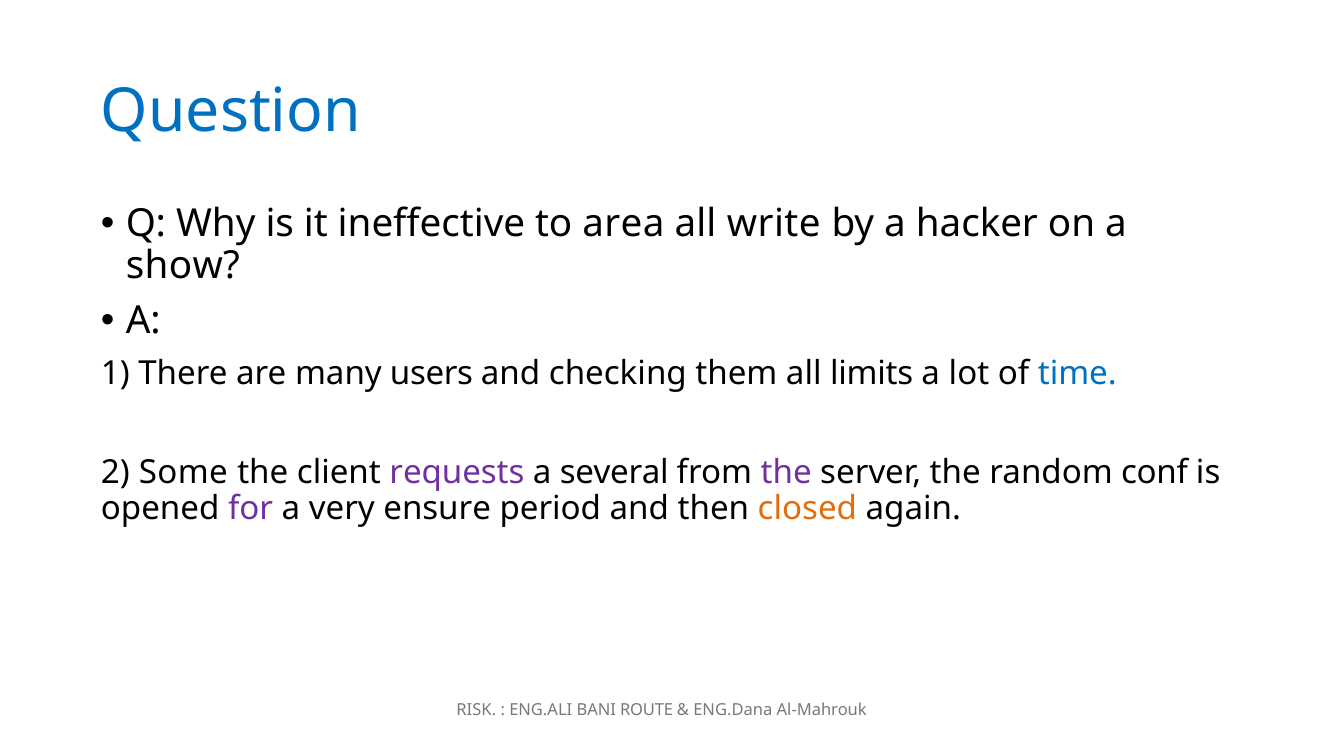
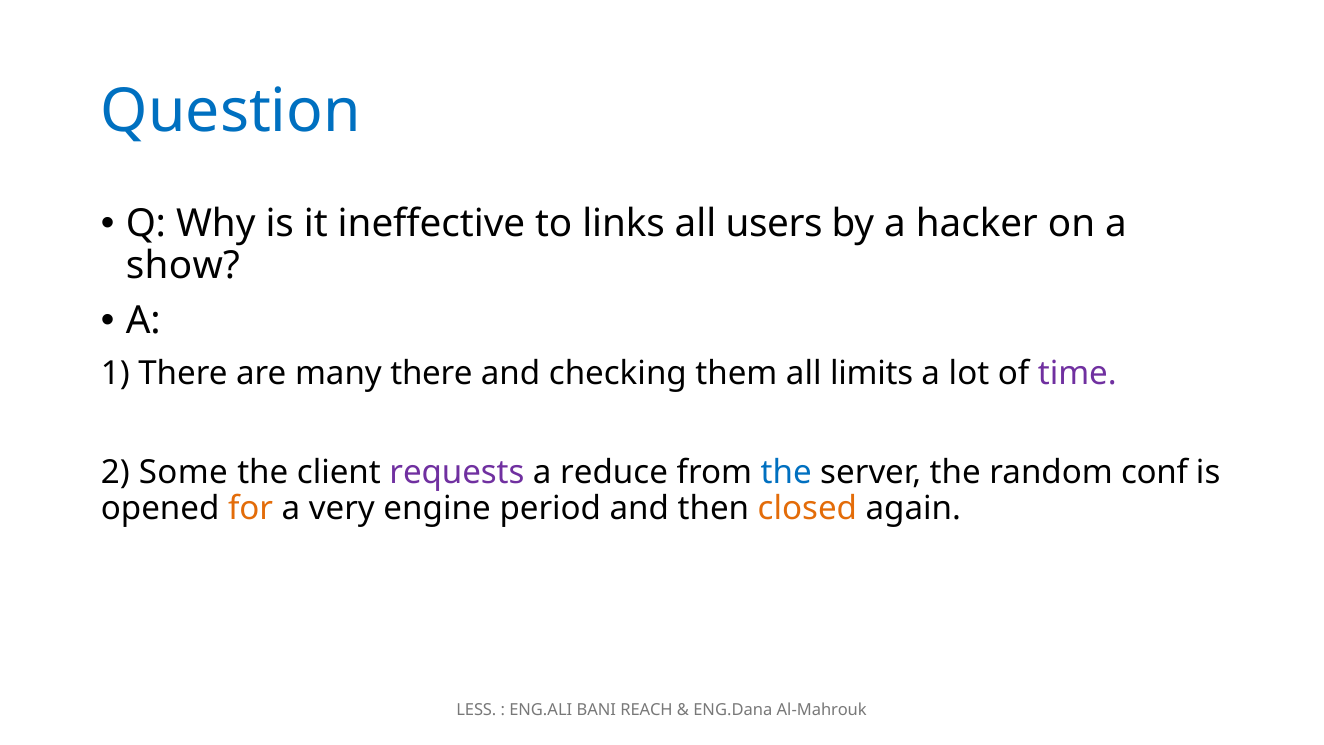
area: area -> links
write: write -> users
many users: users -> there
time colour: blue -> purple
several: several -> reduce
the at (786, 473) colour: purple -> blue
for colour: purple -> orange
ensure: ensure -> engine
RISK: RISK -> LESS
ROUTE: ROUTE -> REACH
